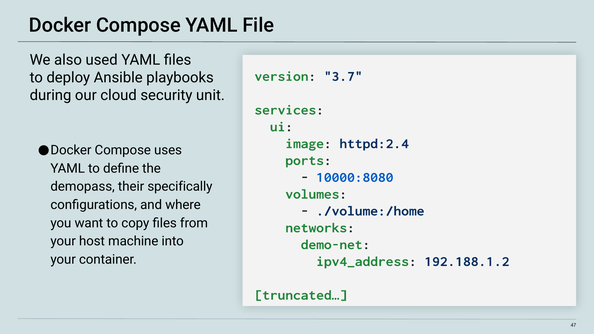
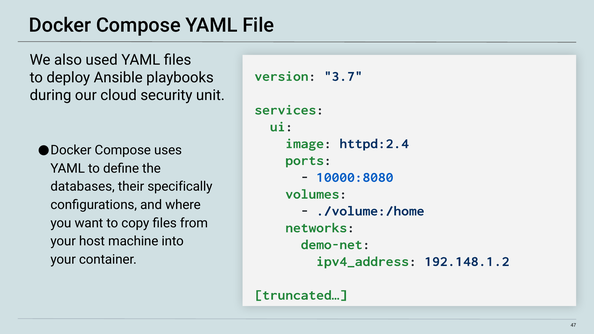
demopass: demopass -> databases
192.188.1.2: 192.188.1.2 -> 192.148.1.2
